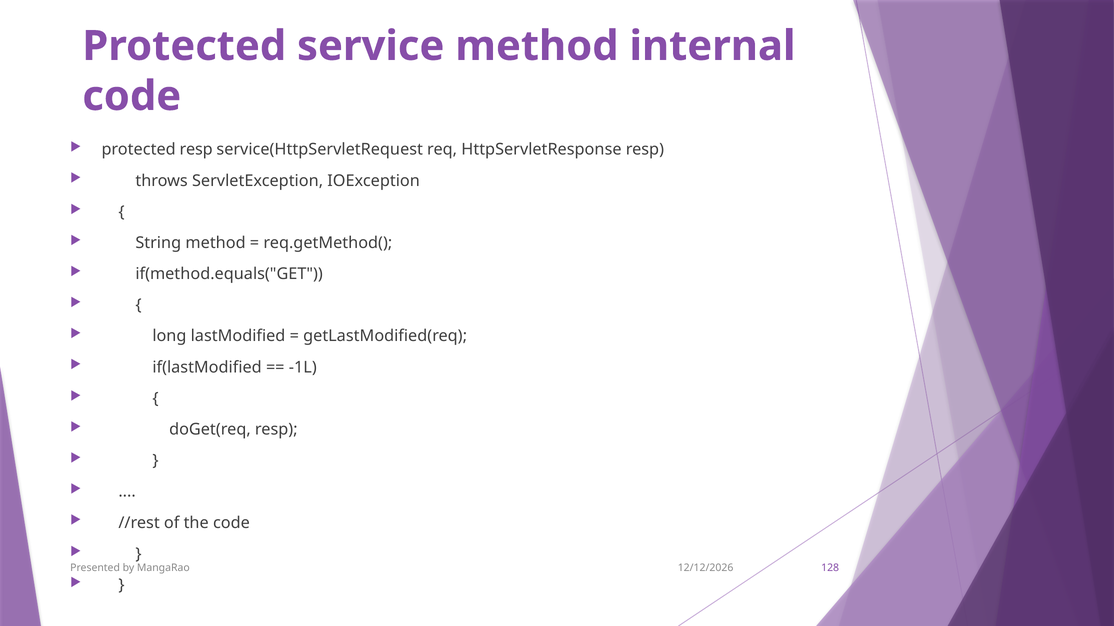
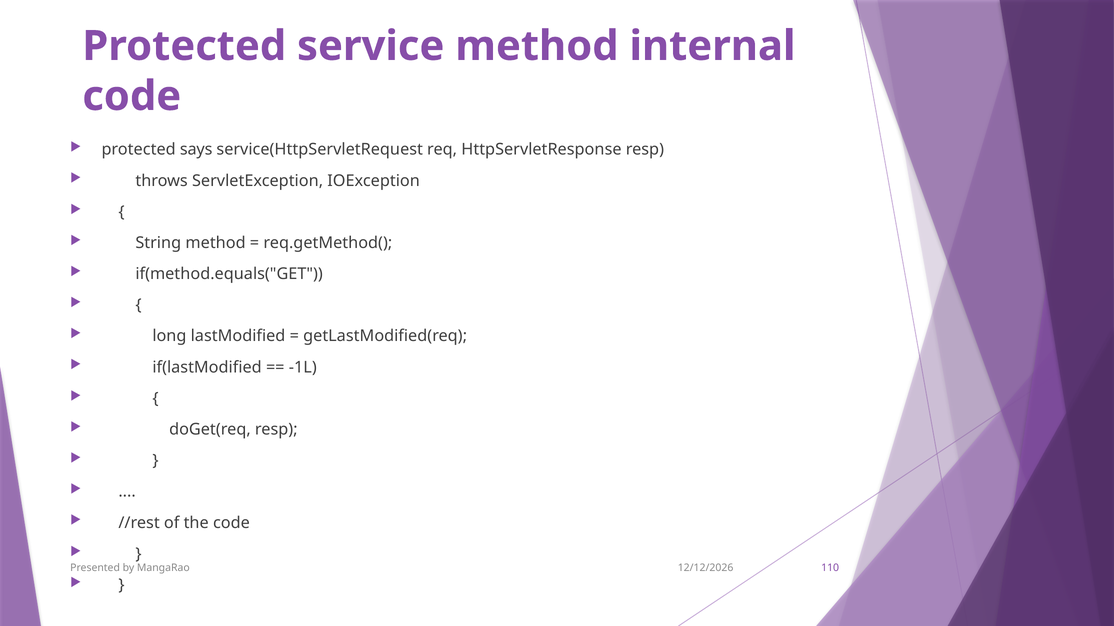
protected resp: resp -> says
128: 128 -> 110
